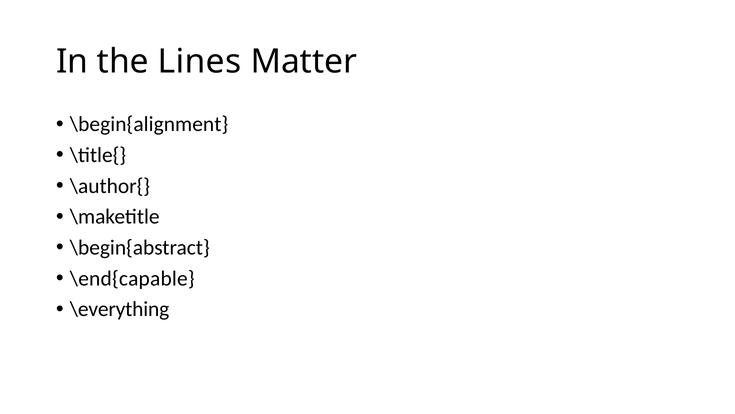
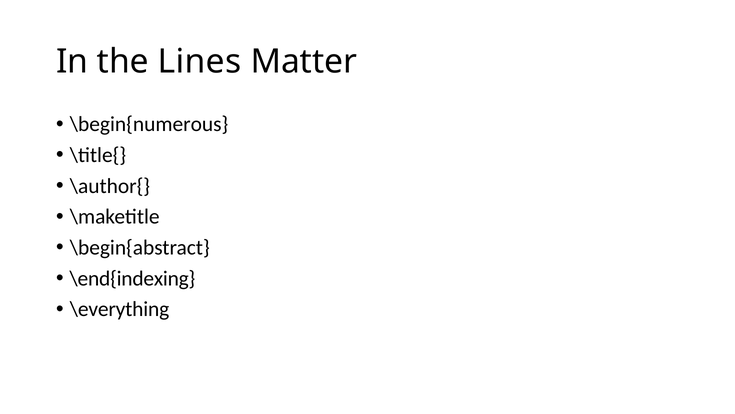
\begin{alignment: \begin{alignment -> \begin{numerous
\end{capable: \end{capable -> \end{indexing
